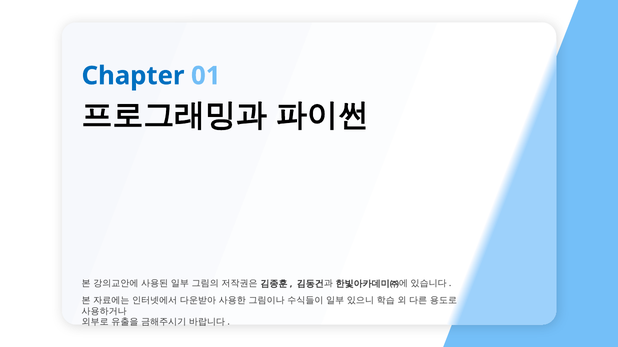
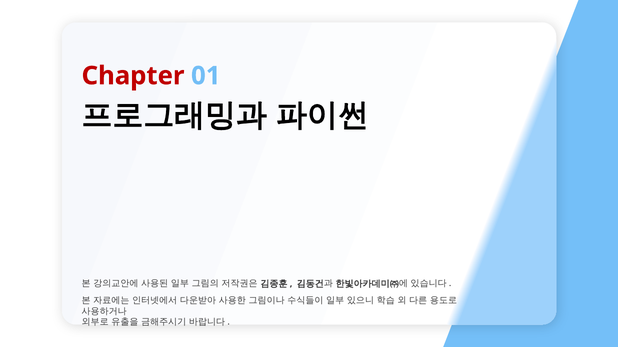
Chapter colour: blue -> red
